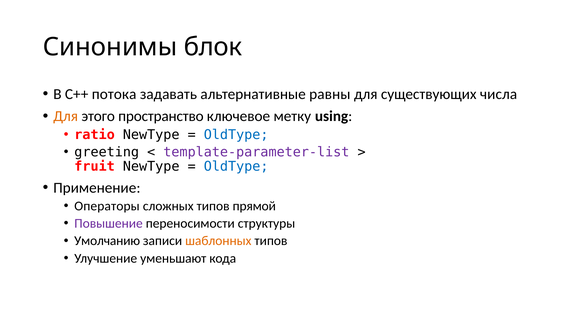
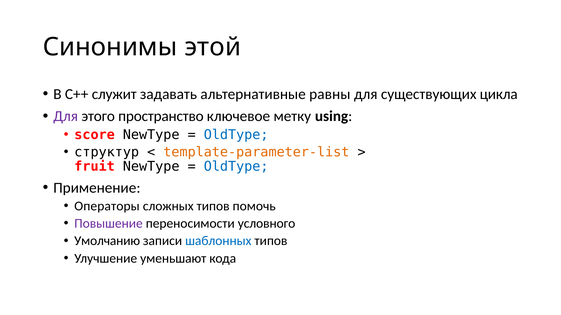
блок: блок -> этой
потока: потока -> служит
числа: числа -> цикла
Для at (66, 116) colour: orange -> purple
ratio: ratio -> score
greeting: greeting -> структур
template-parameter-list colour: purple -> orange
прямой: прямой -> помочь
структуры: структуры -> условного
шаблонных colour: orange -> blue
